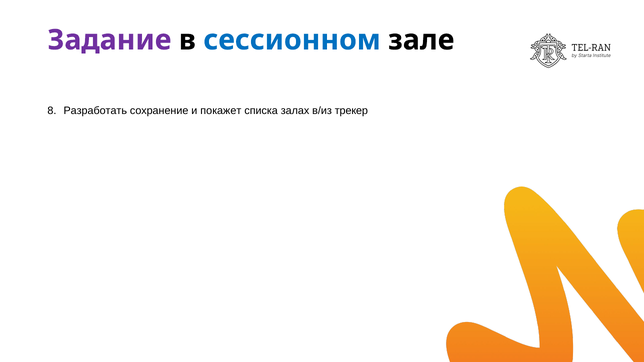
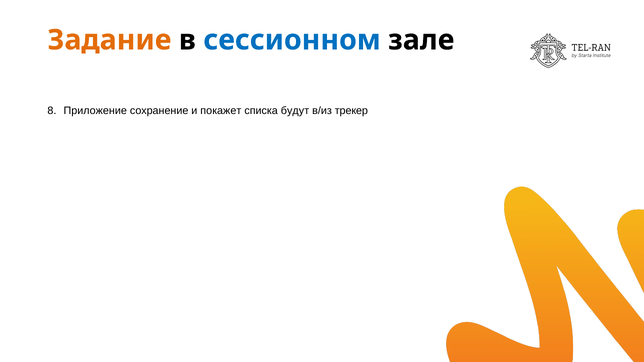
Задание colour: purple -> orange
Разработать: Разработать -> Приложение
залах: залах -> будут
